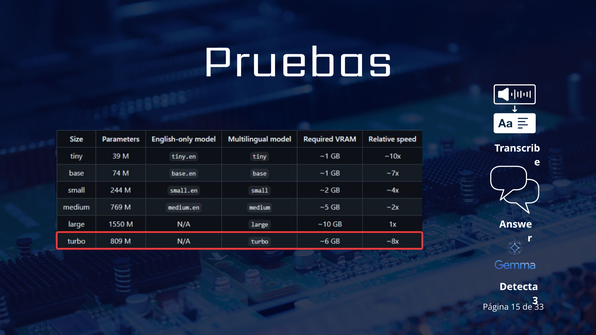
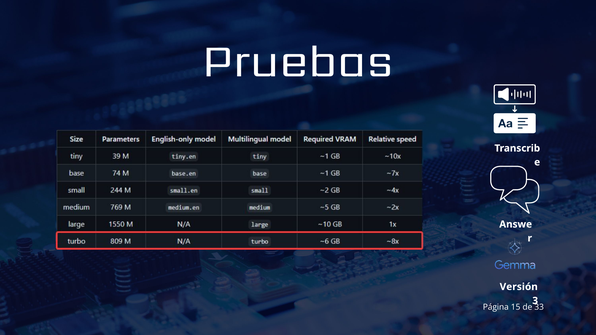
Detecta: Detecta -> Versión
